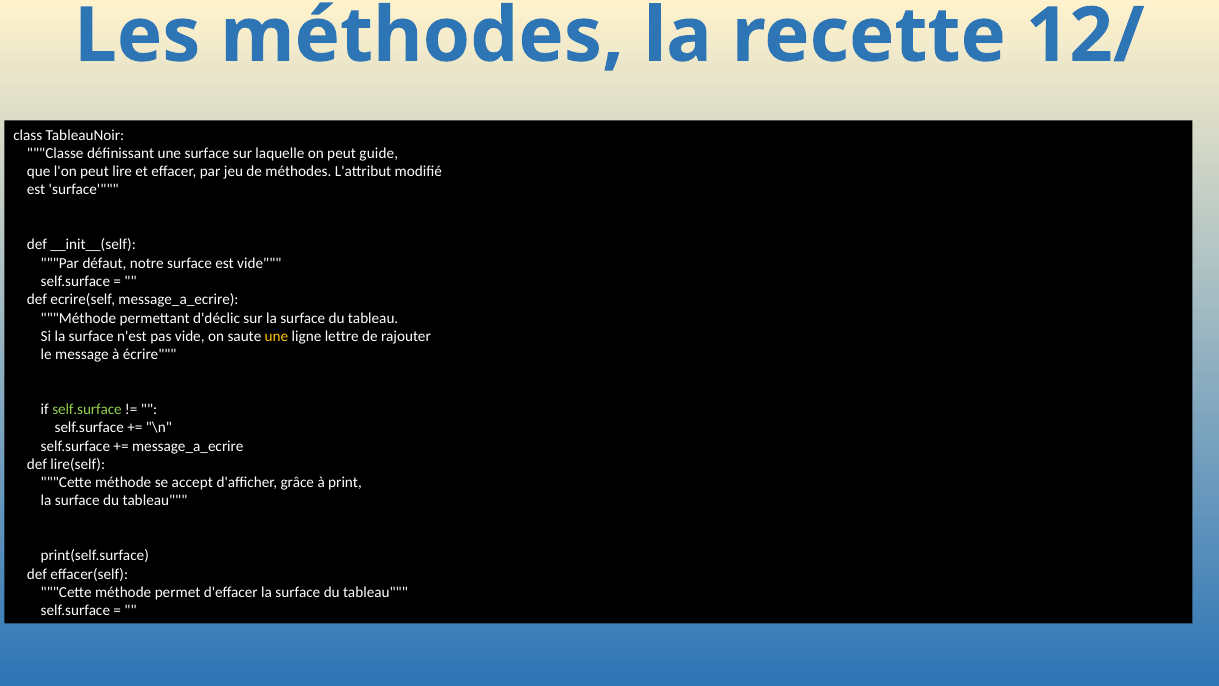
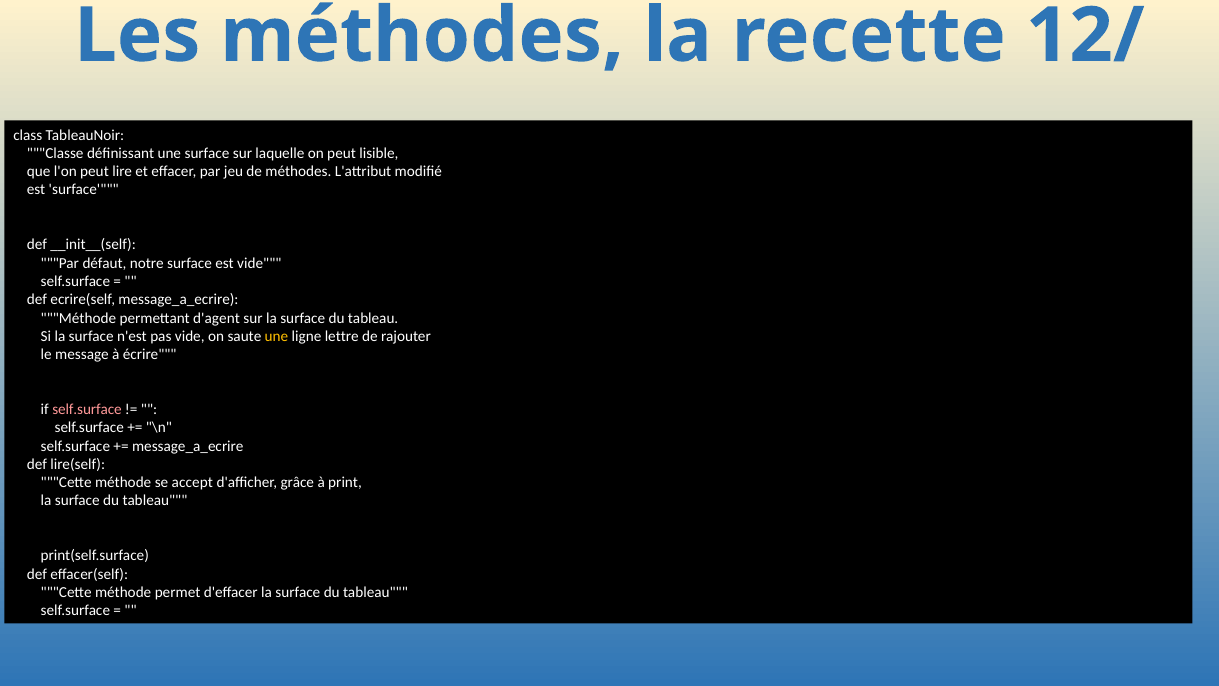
guide: guide -> lisible
d'déclic: d'déclic -> d'agent
self.surface at (87, 409) colour: light green -> pink
